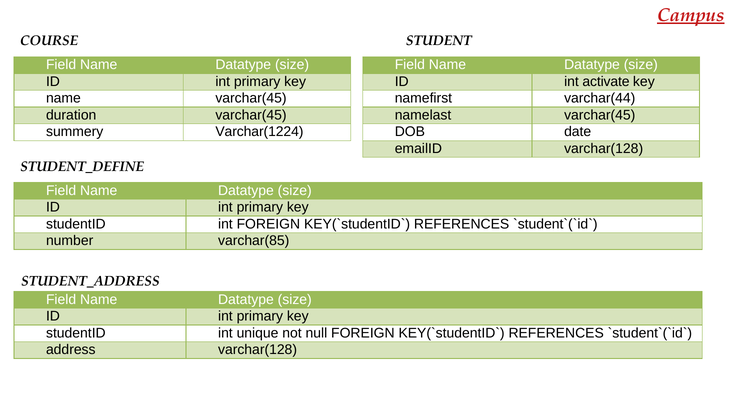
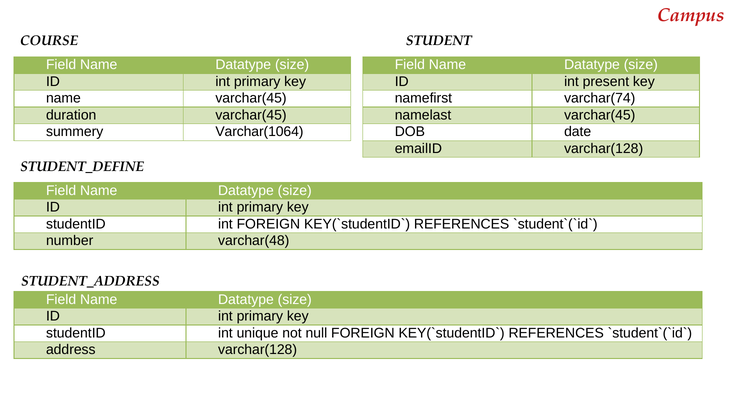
Campus underline: present -> none
activate: activate -> present
varchar(44: varchar(44 -> varchar(74
Varchar(1224: Varchar(1224 -> Varchar(1064
varchar(85: varchar(85 -> varchar(48
